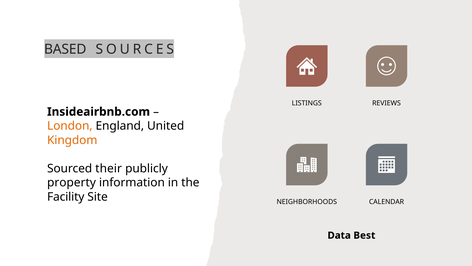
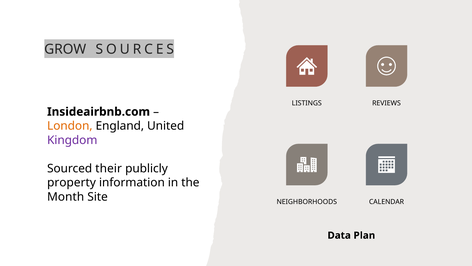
BASED: BASED -> GROW
Kingdom colour: orange -> purple
Facility: Facility -> Month
Best: Best -> Plan
